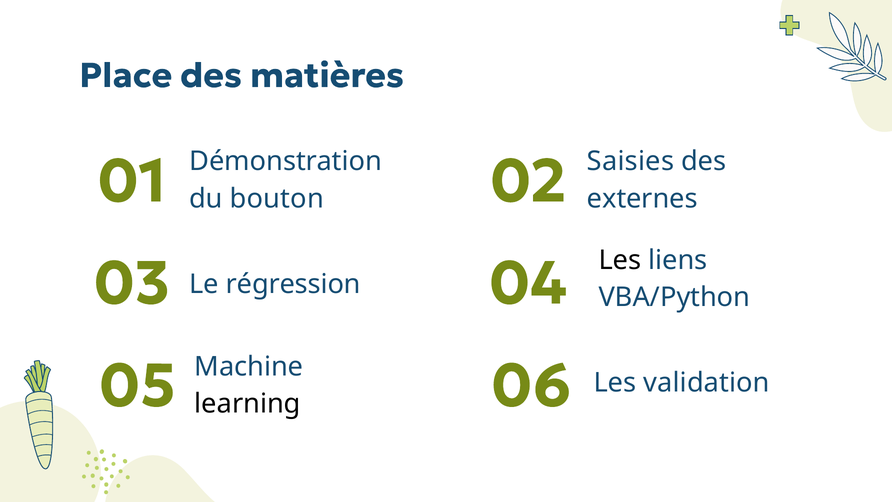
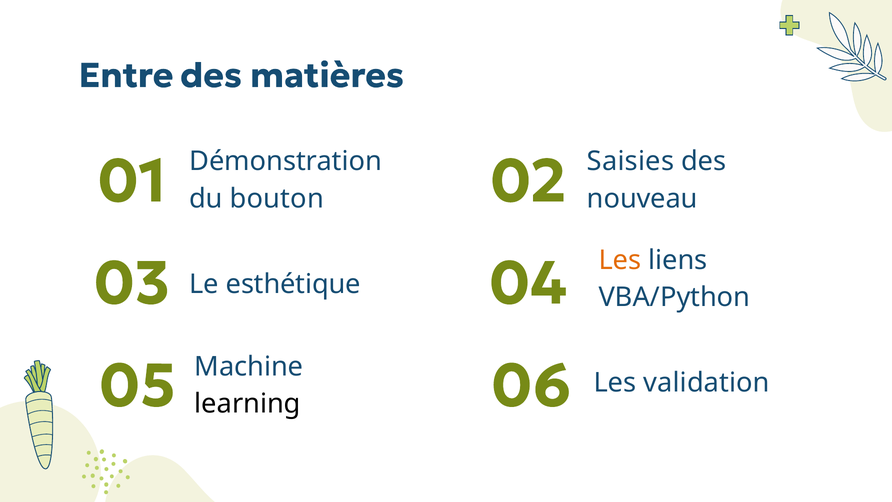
Place: Place -> Entre
externes: externes -> nouveau
régression: régression -> esthétique
Les at (620, 260) colour: black -> orange
